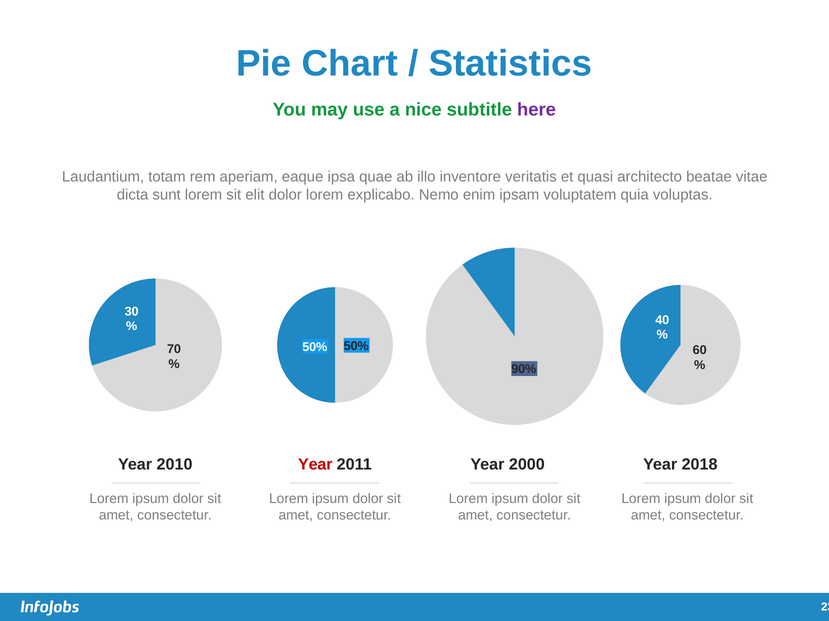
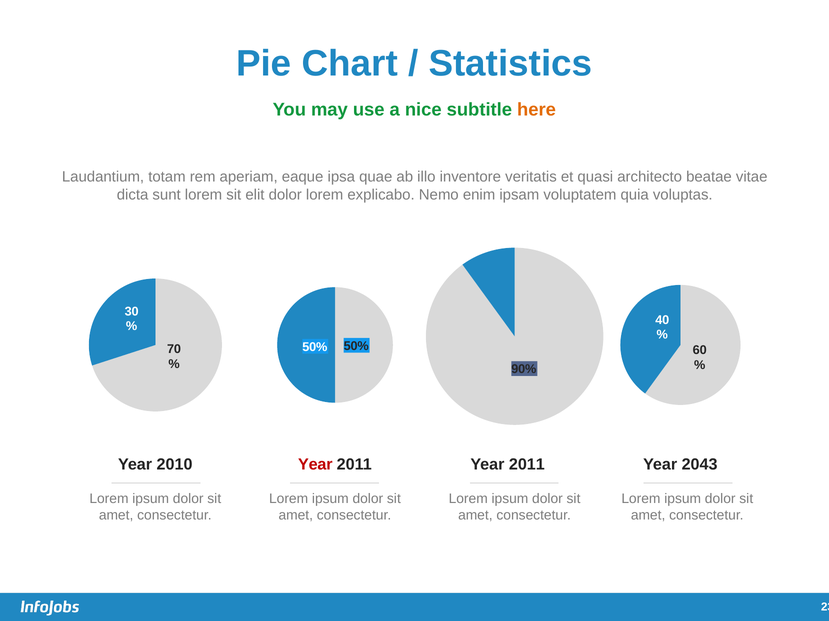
here colour: purple -> orange
2011 Year 2000: 2000 -> 2011
2018: 2018 -> 2043
